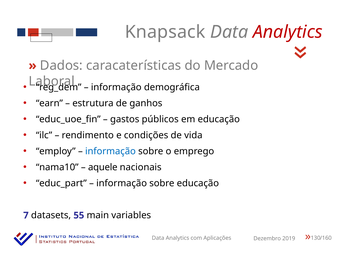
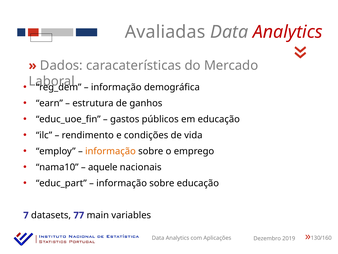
Knapsack: Knapsack -> Avaliadas
informação at (110, 151) colour: blue -> orange
55: 55 -> 77
